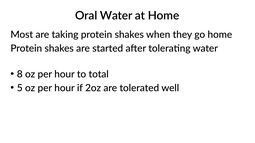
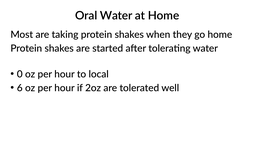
8: 8 -> 0
total: total -> local
5: 5 -> 6
